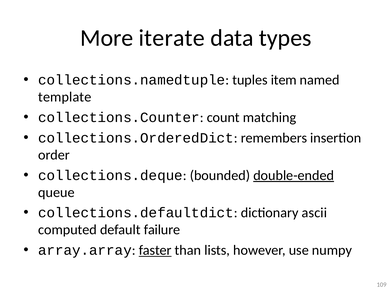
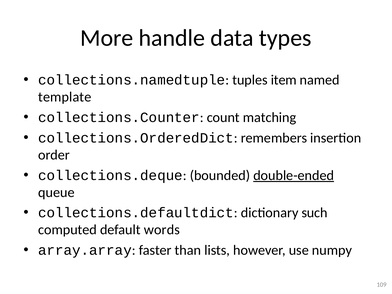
iterate: iterate -> handle
ascii: ascii -> such
failure: failure -> words
faster underline: present -> none
